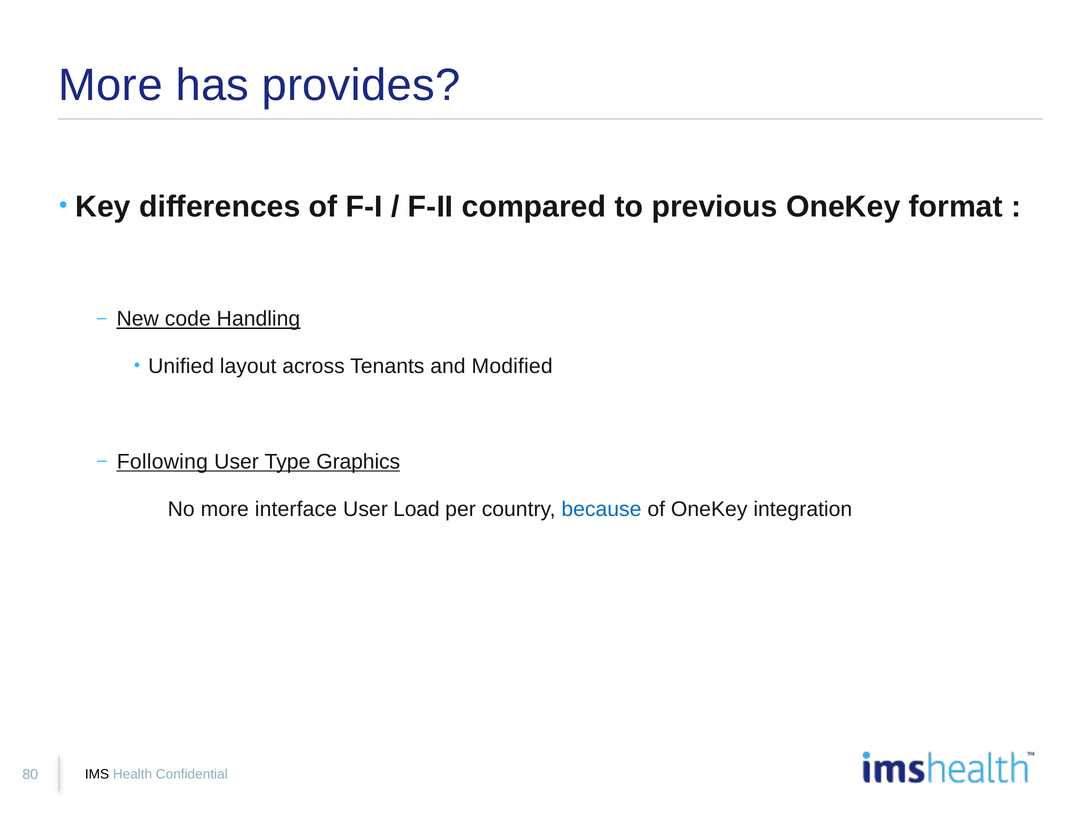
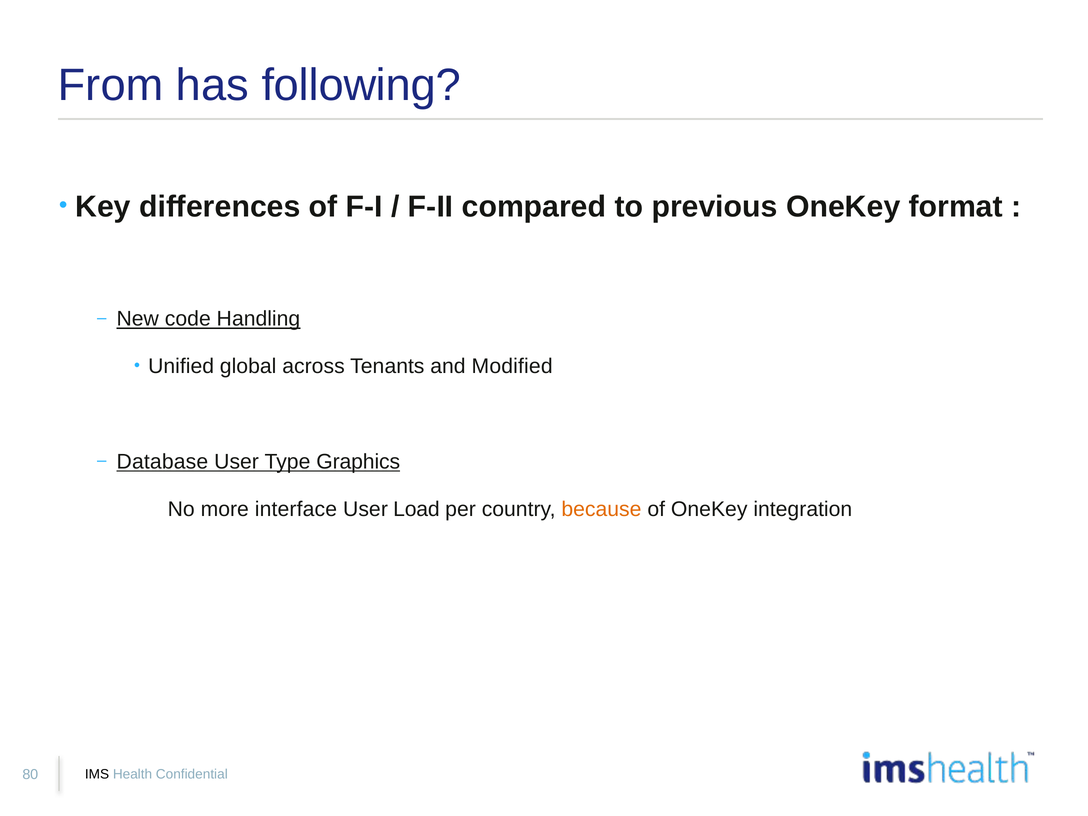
More at (110, 85): More -> From
provides: provides -> following
layout: layout -> global
Following: Following -> Database
because colour: blue -> orange
